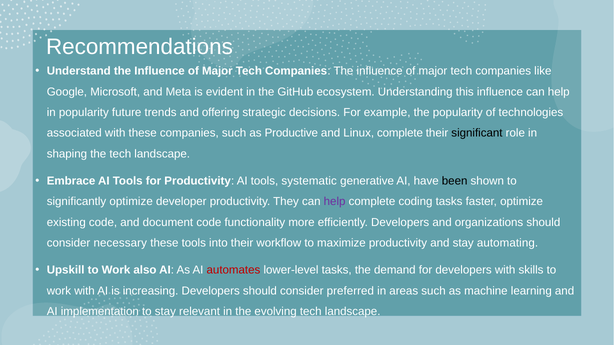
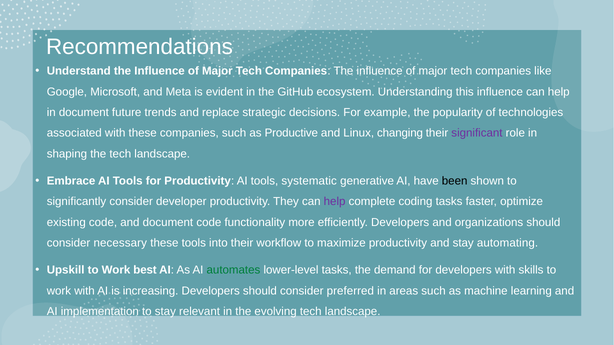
in popularity: popularity -> document
offering: offering -> replace
Linux complete: complete -> changing
significant colour: black -> purple
significantly optimize: optimize -> consider
also: also -> best
automates colour: red -> green
